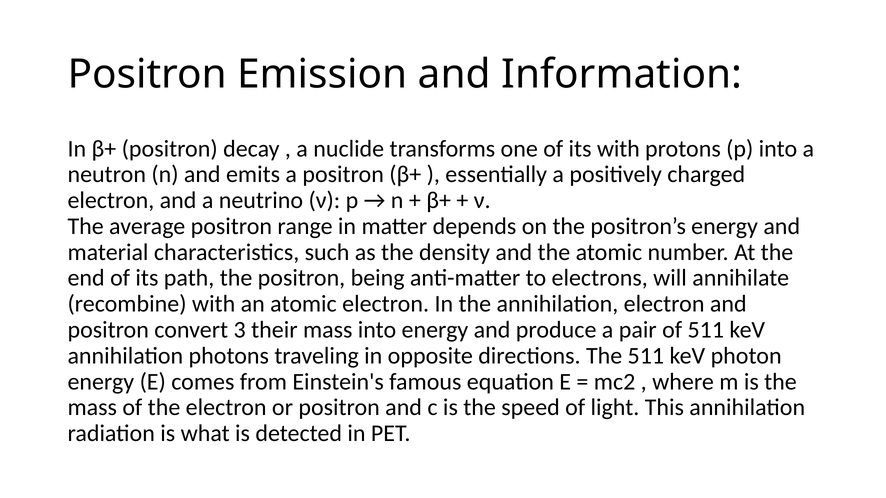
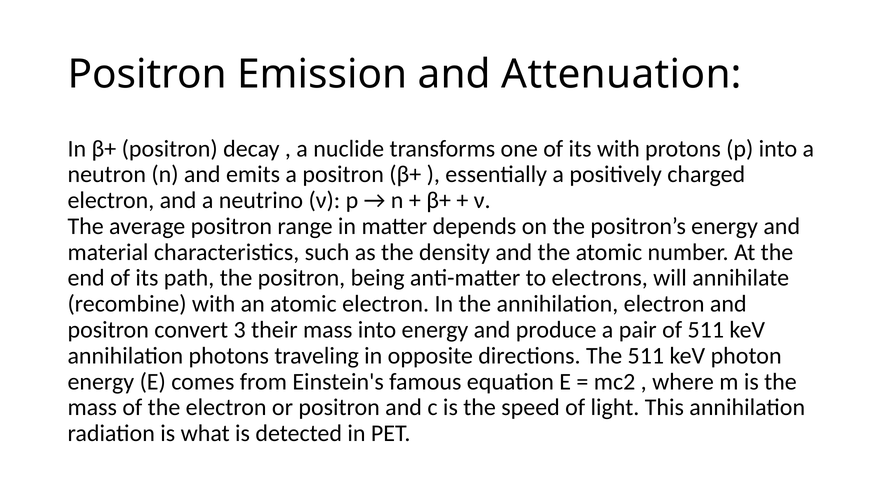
Information: Information -> Attenuation
